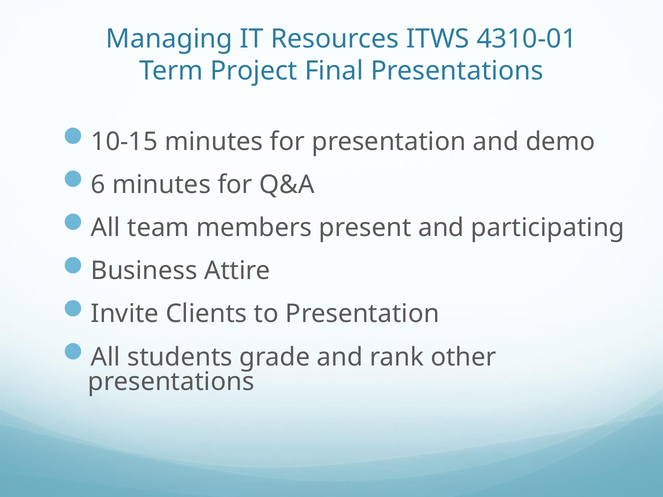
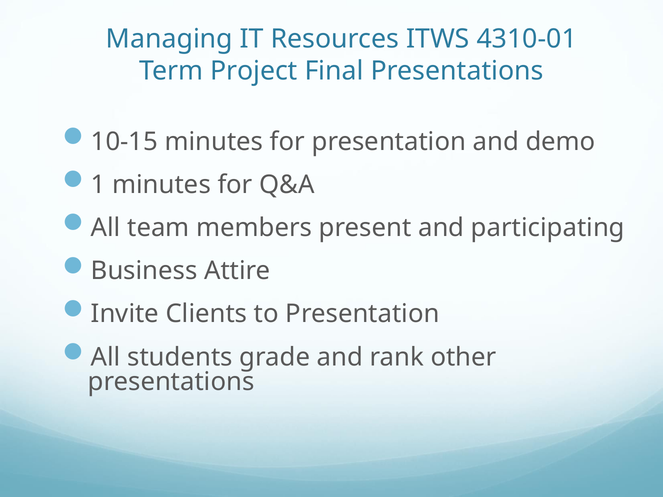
6: 6 -> 1
